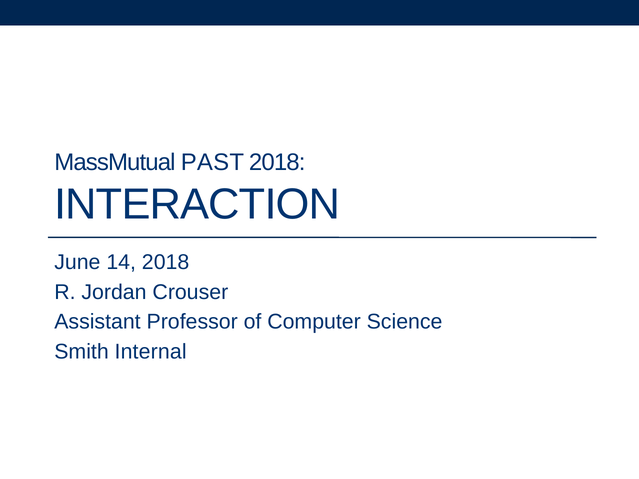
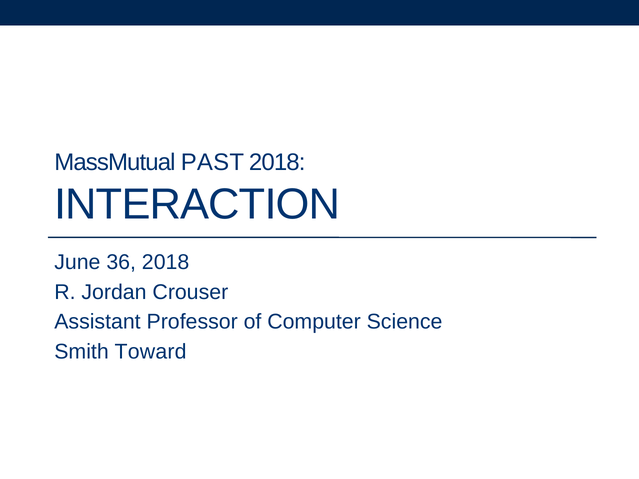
14: 14 -> 36
Internal: Internal -> Toward
